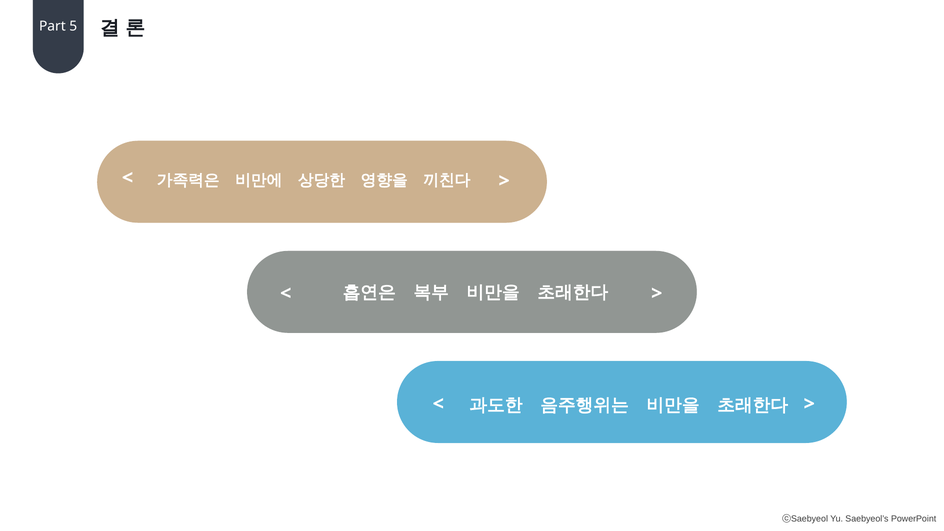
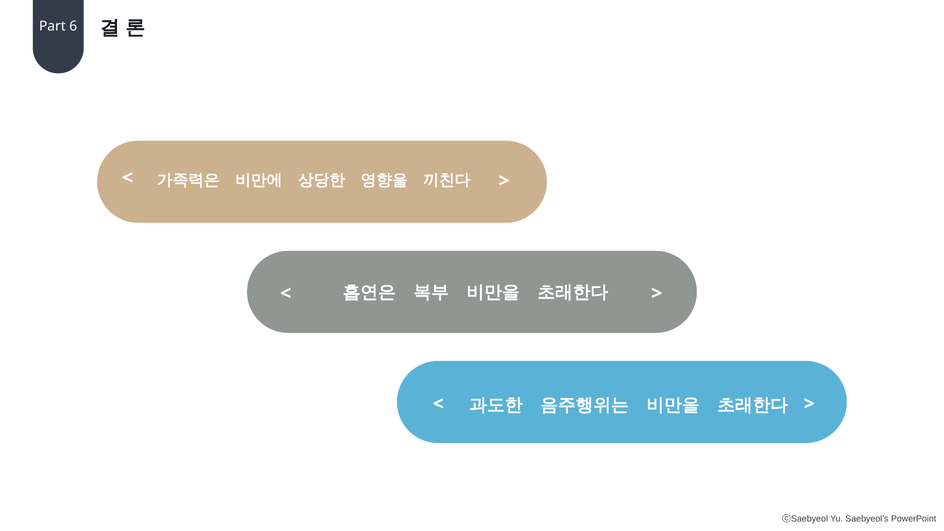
5: 5 -> 6
